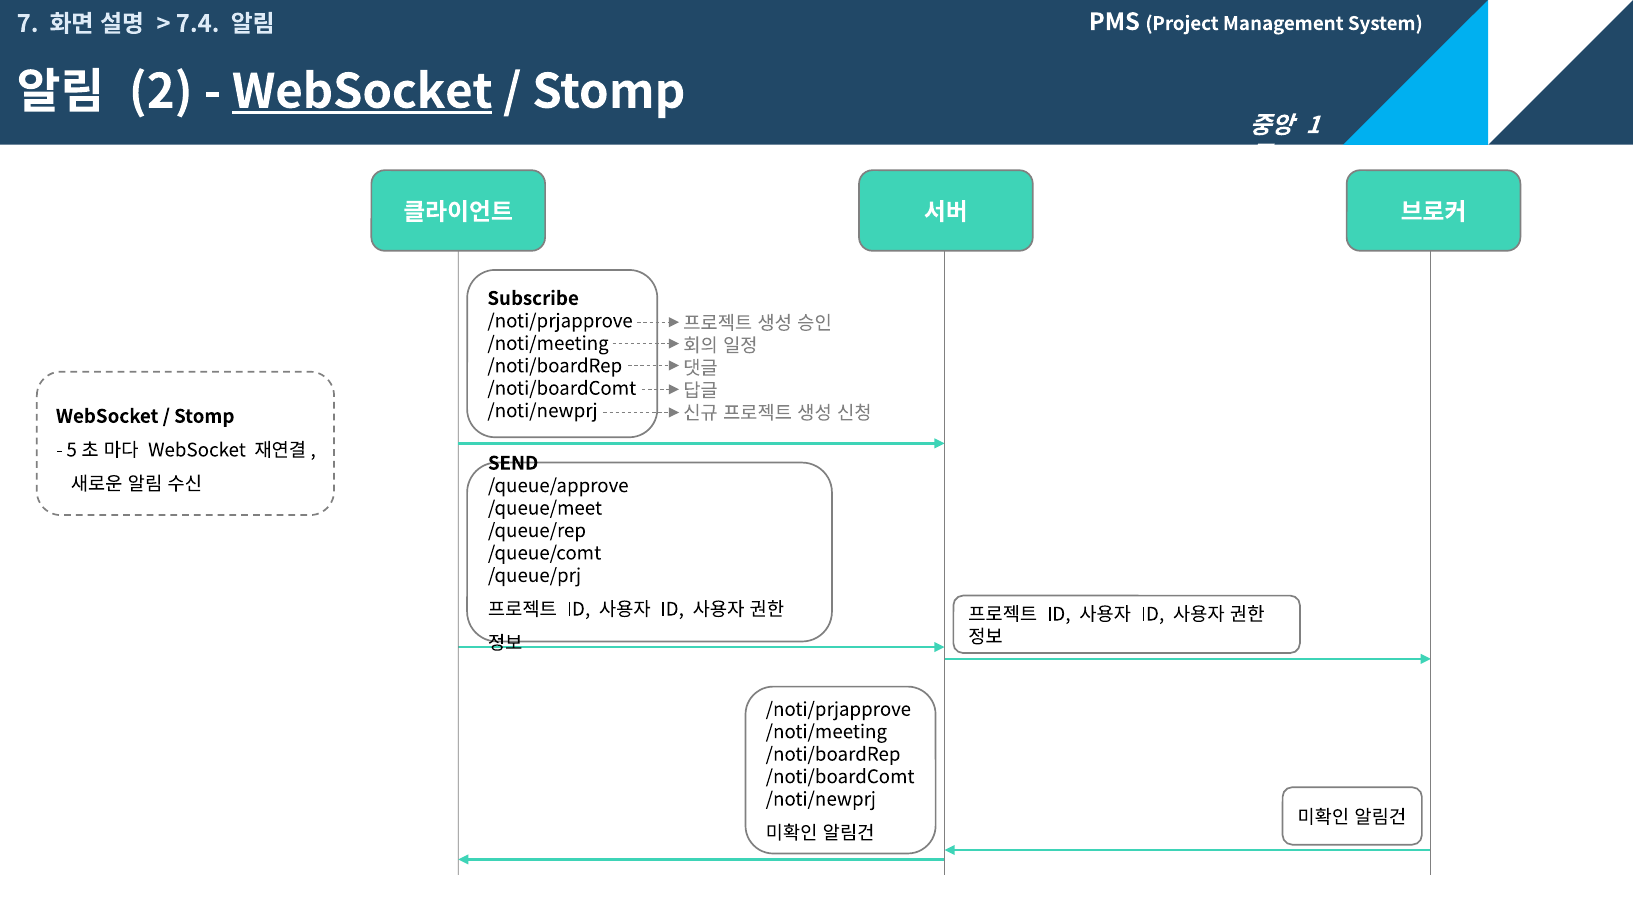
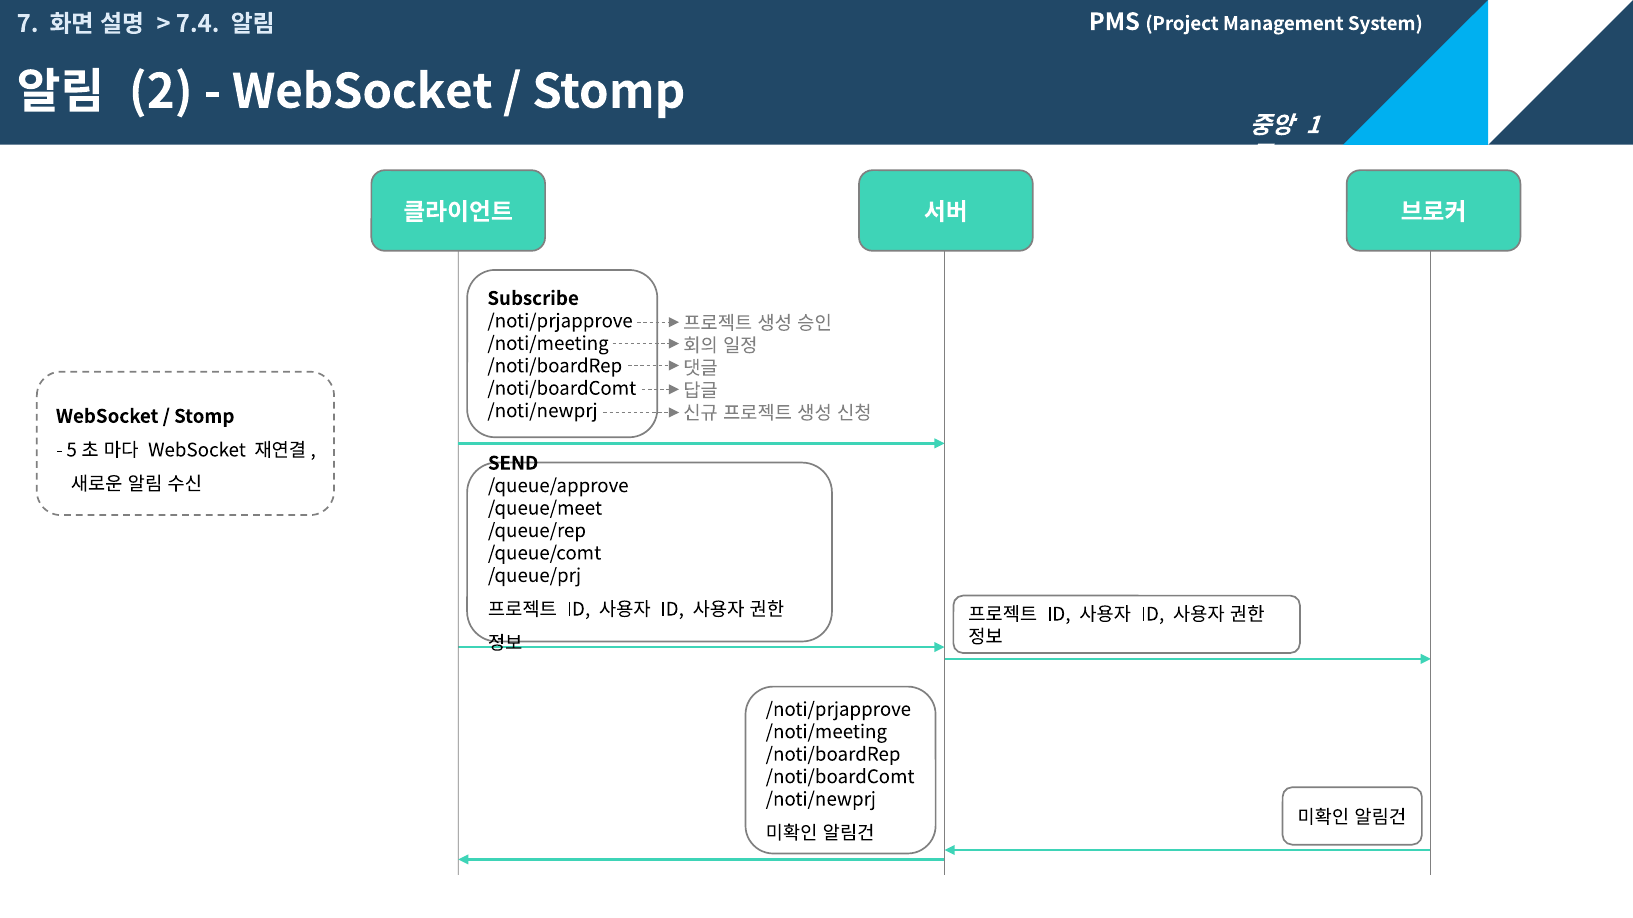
WebSocket at (362, 92) underline: present -> none
